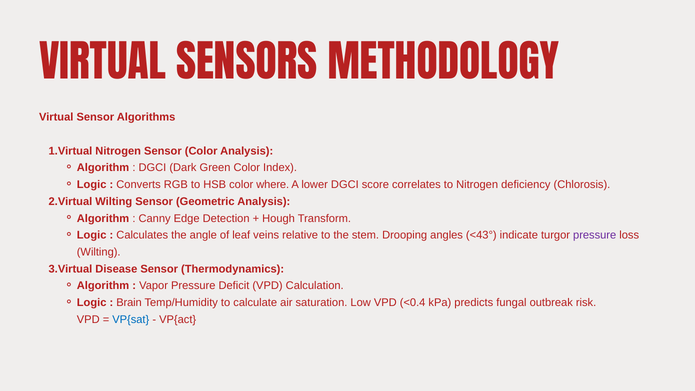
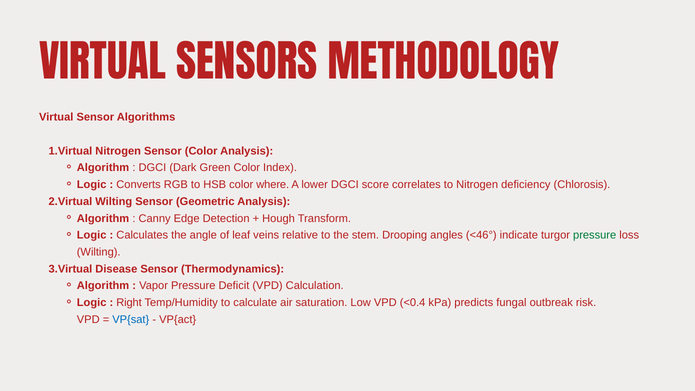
<43°: <43° -> <46°
pressure at (595, 235) colour: purple -> green
Brain: Brain -> Right
